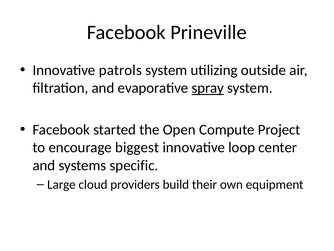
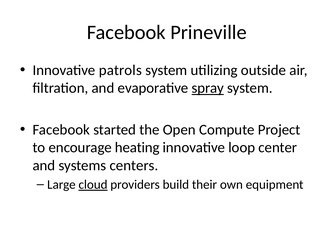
biggest: biggest -> heating
specific: specific -> centers
cloud underline: none -> present
